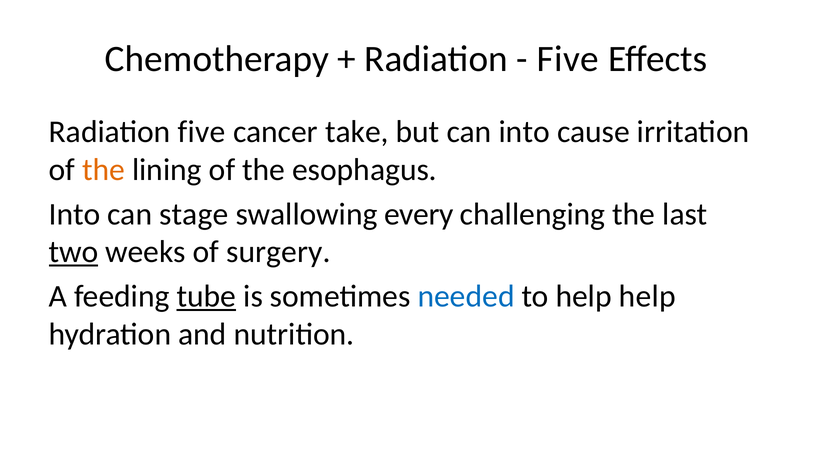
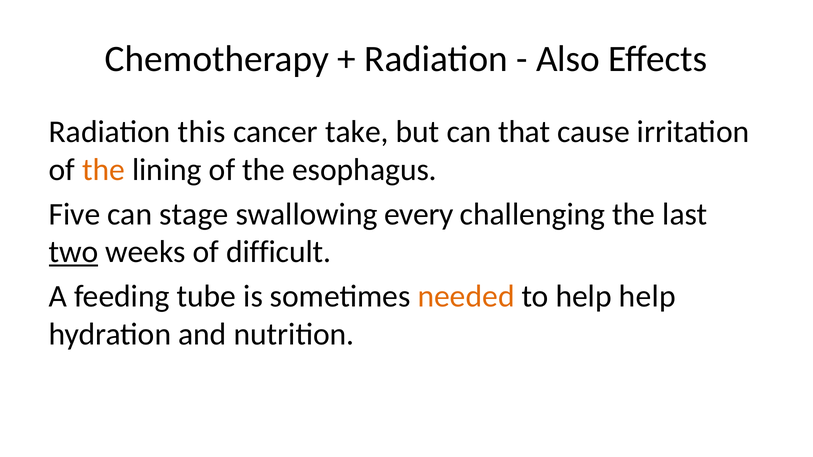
Five at (568, 59): Five -> Also
Radiation five: five -> this
can into: into -> that
Into at (75, 214): Into -> Five
surgery: surgery -> difficult
tube underline: present -> none
needed colour: blue -> orange
